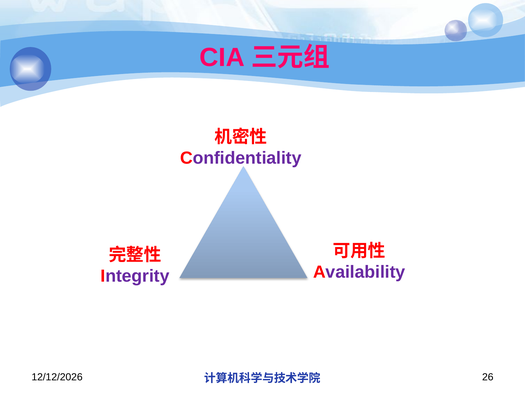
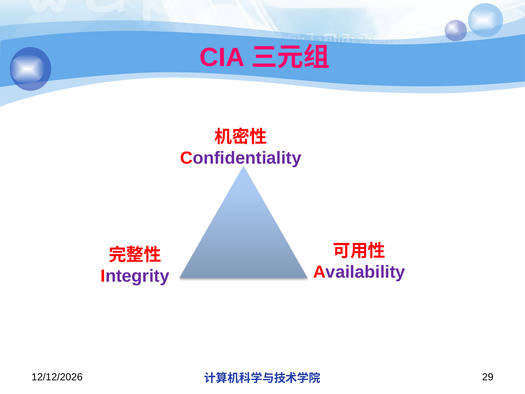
26: 26 -> 29
